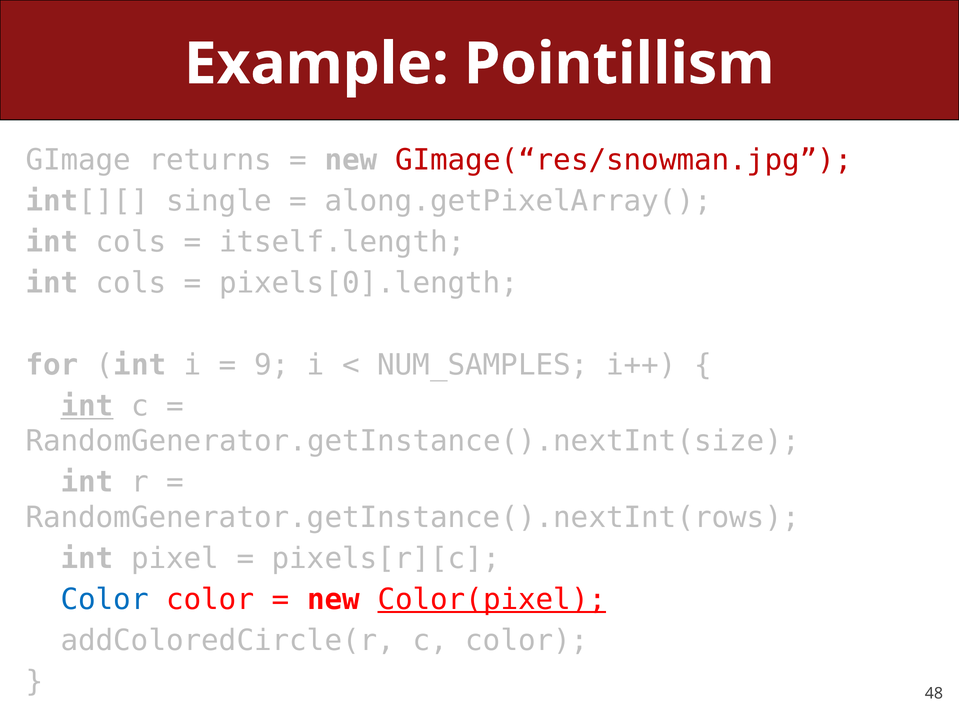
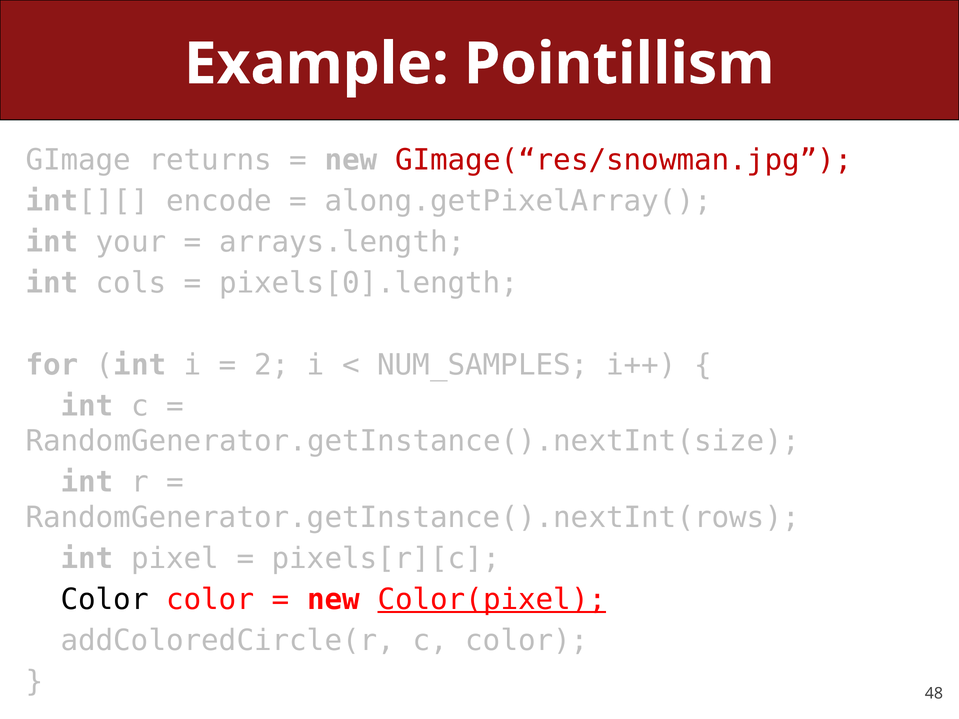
single: single -> encode
cols at (131, 242): cols -> your
itself.length: itself.length -> arrays.length
9: 9 -> 2
int at (87, 406) underline: present -> none
Color at (105, 600) colour: blue -> black
